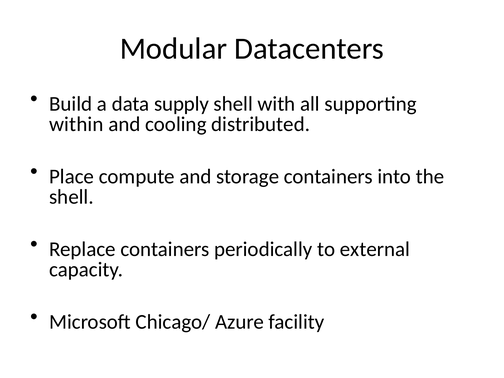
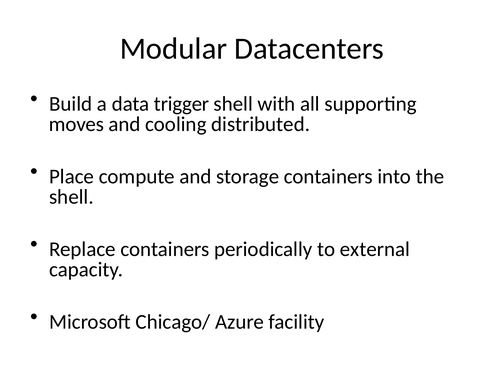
supply: supply -> trigger
within: within -> moves
